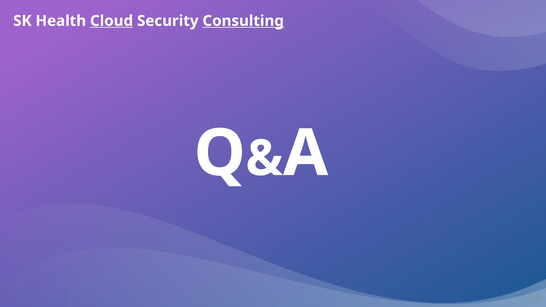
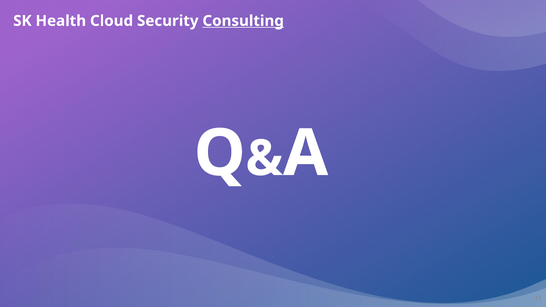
Cloud underline: present -> none
